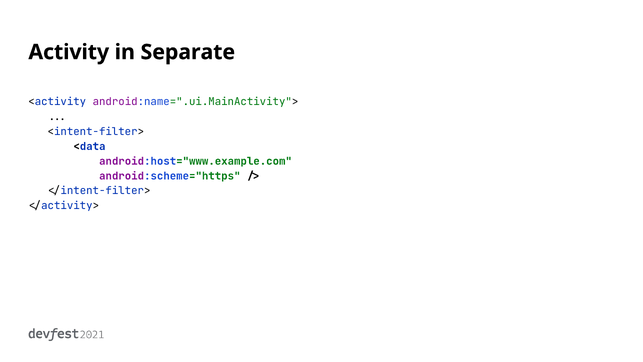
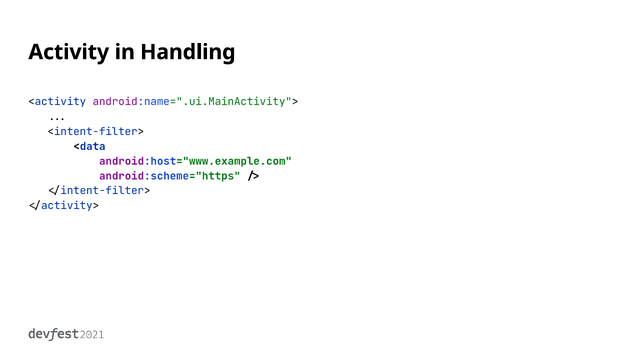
Separate: Separate -> Handling
